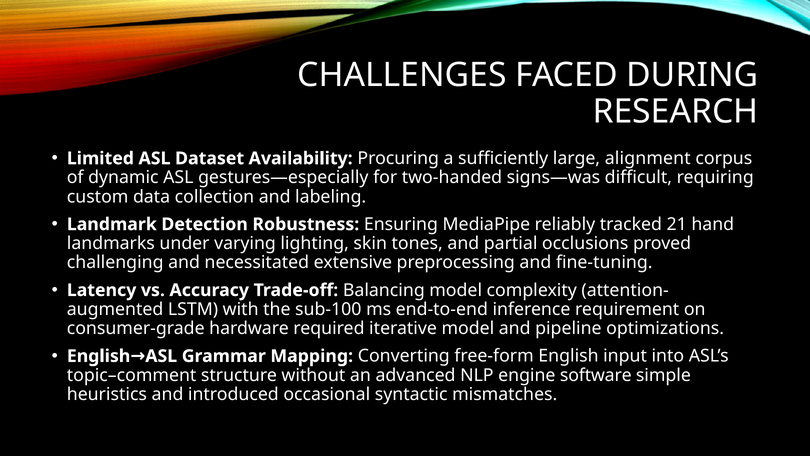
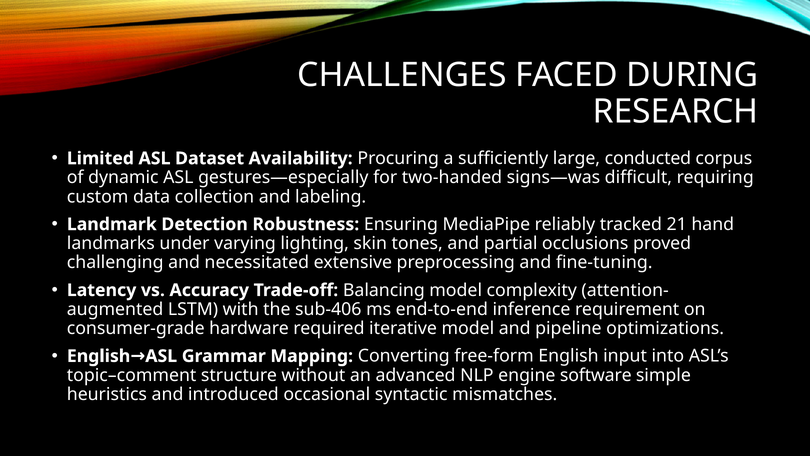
alignment: alignment -> conducted
sub-100: sub-100 -> sub-406
